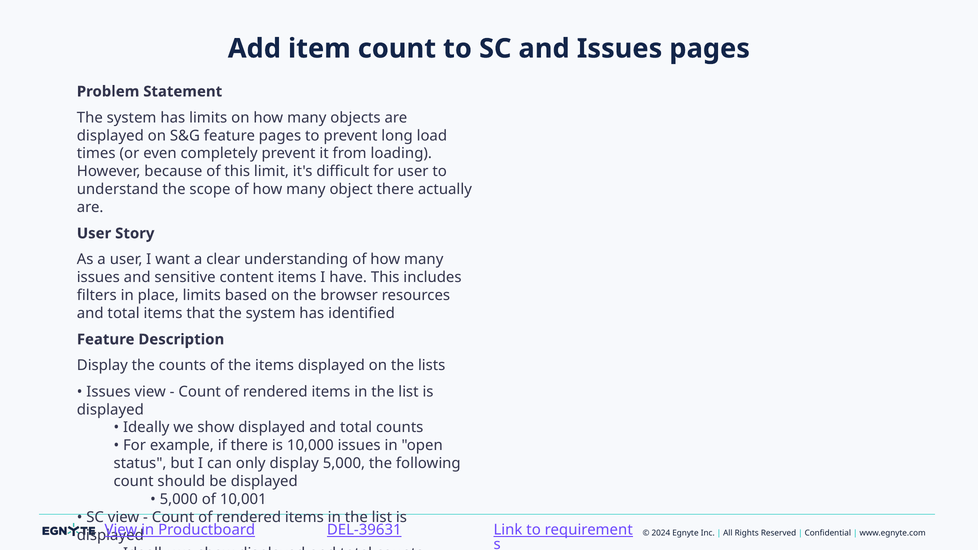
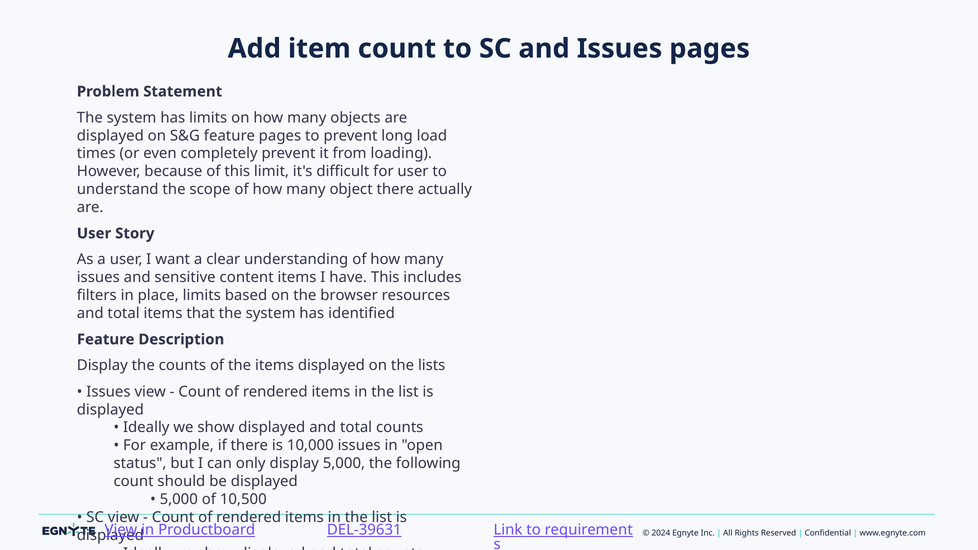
10,001: 10,001 -> 10,500
